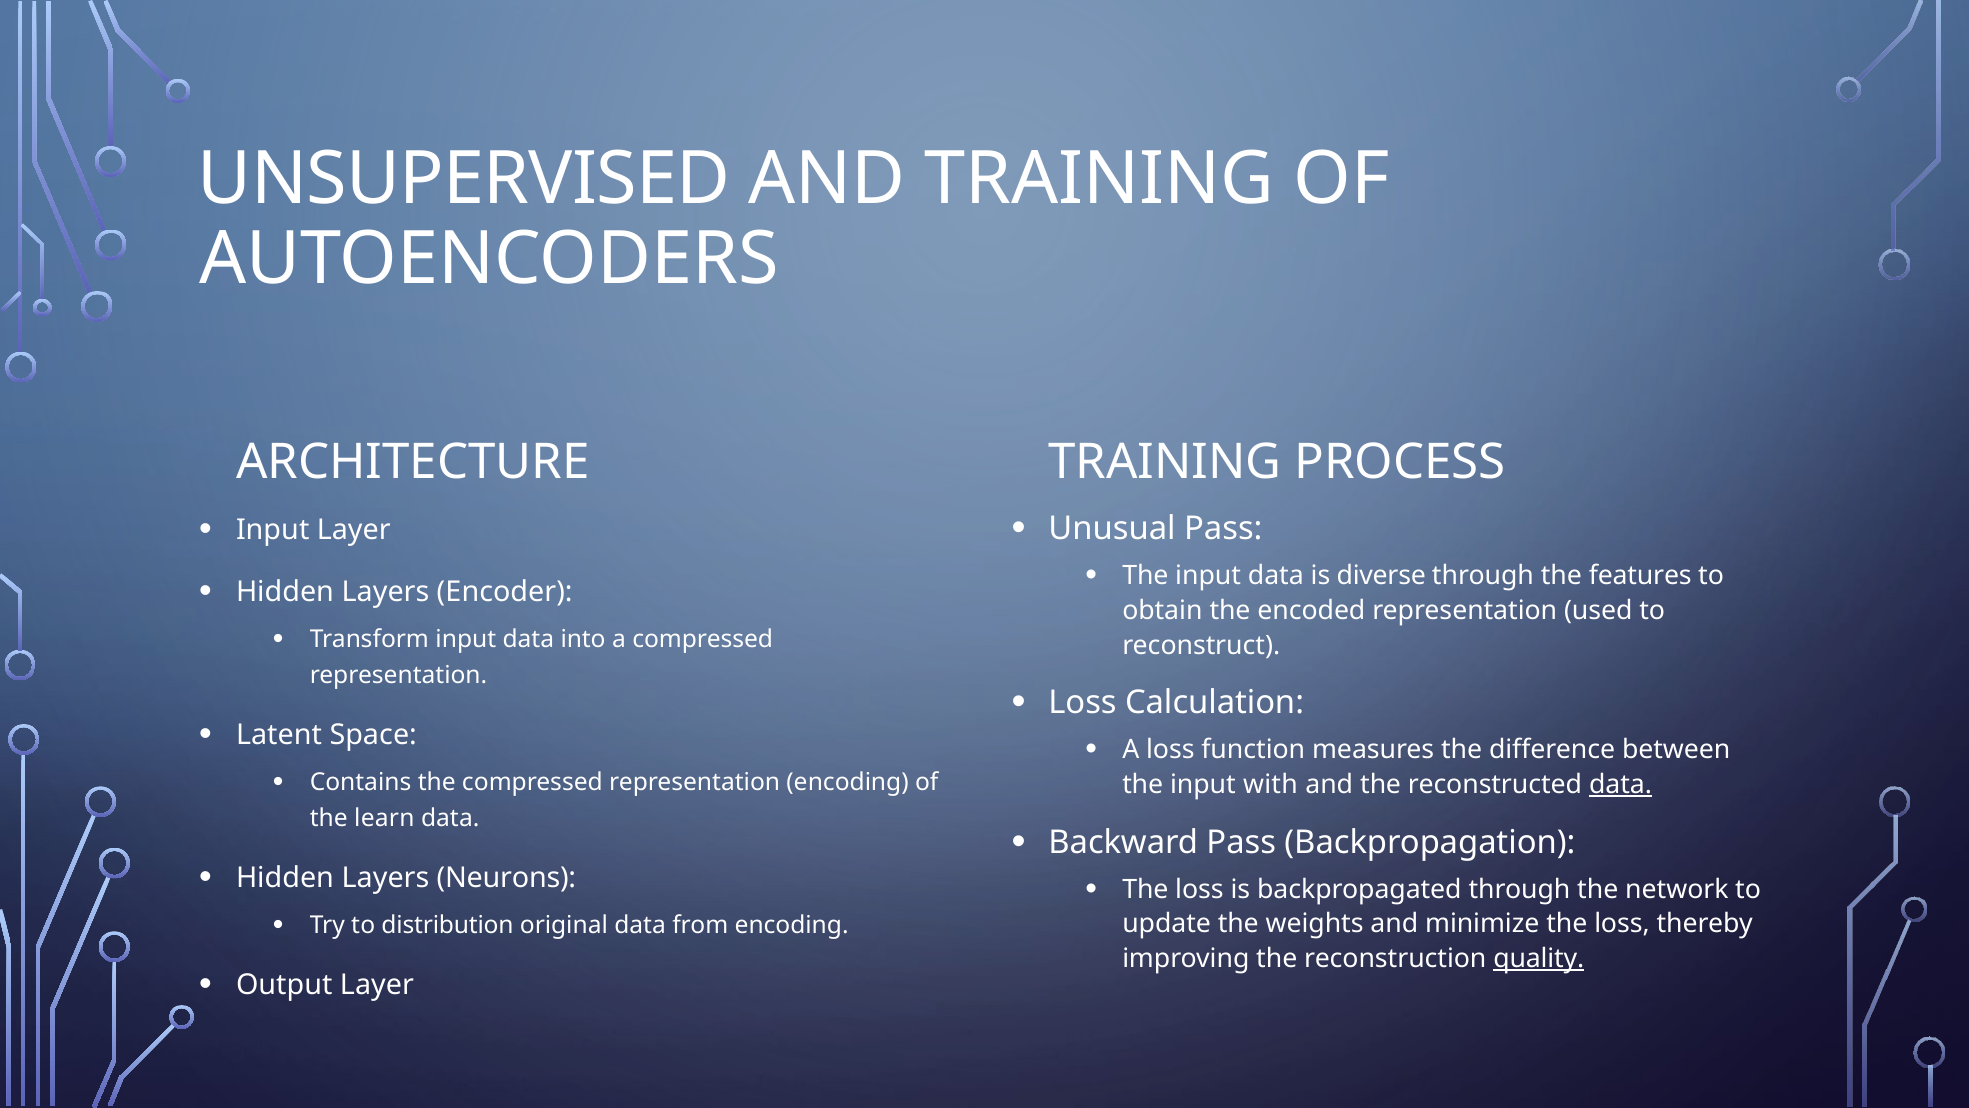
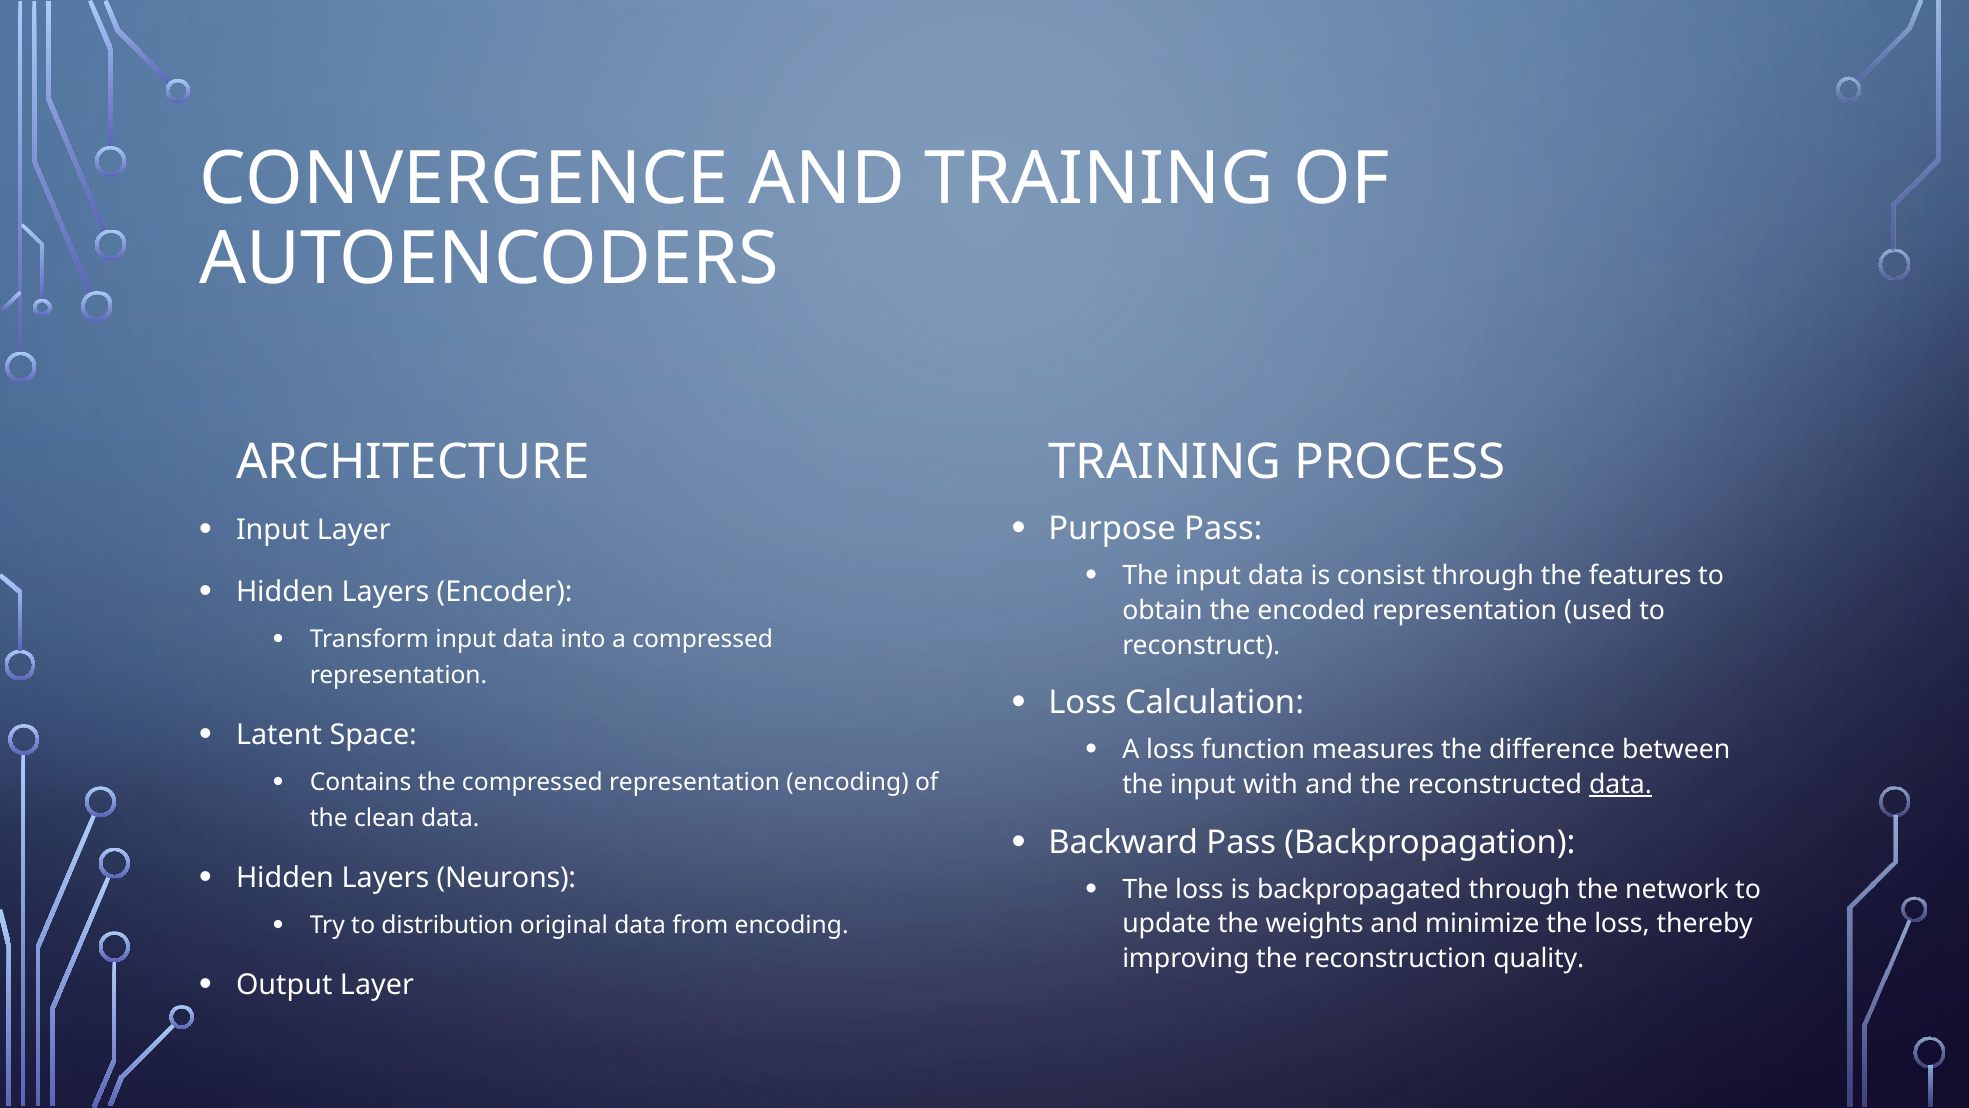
UNSUPERVISED: UNSUPERVISED -> CONVERGENCE
Unusual: Unusual -> Purpose
diverse: diverse -> consist
learn: learn -> clean
quality underline: present -> none
